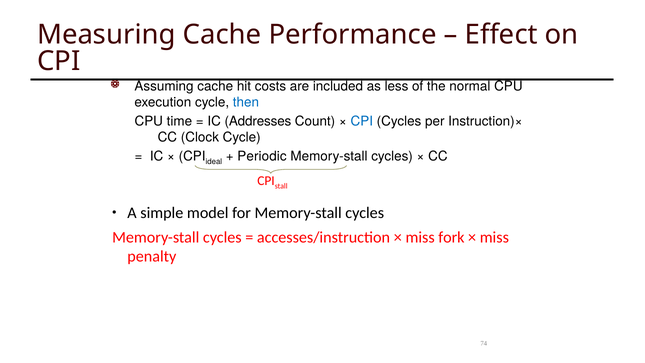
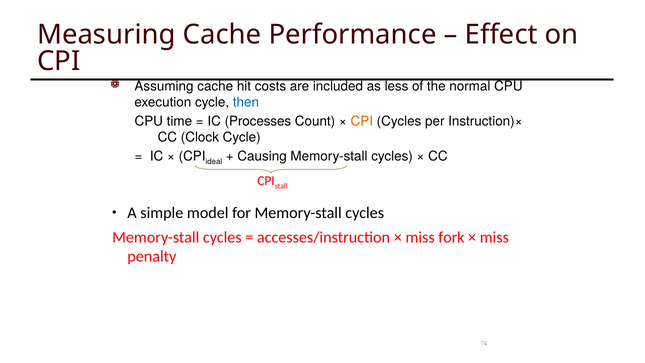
Addresses: Addresses -> Processes
CPI at (362, 121) colour: blue -> orange
Periodic: Periodic -> Causing
